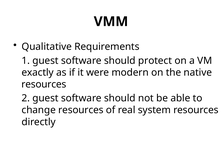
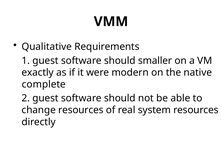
protect: protect -> smaller
resources at (44, 84): resources -> complete
